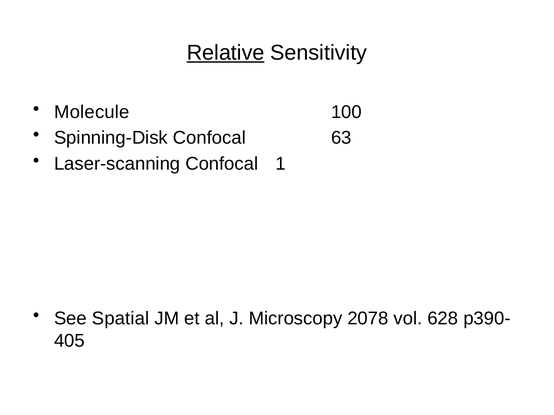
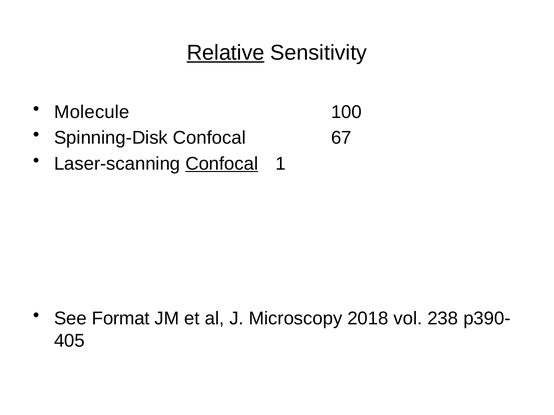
63: 63 -> 67
Confocal at (222, 164) underline: none -> present
Spatial: Spatial -> Format
2078: 2078 -> 2018
628: 628 -> 238
